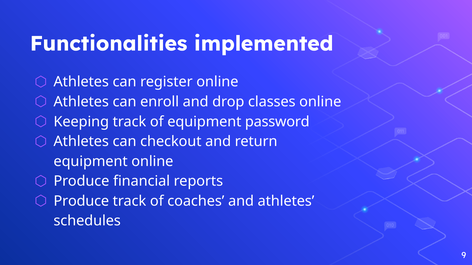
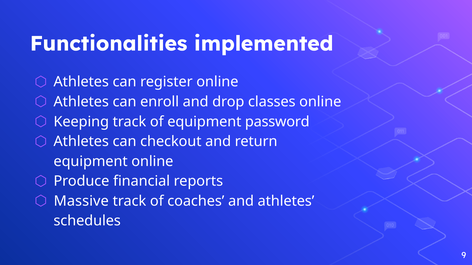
Produce at (81, 201): Produce -> Massive
